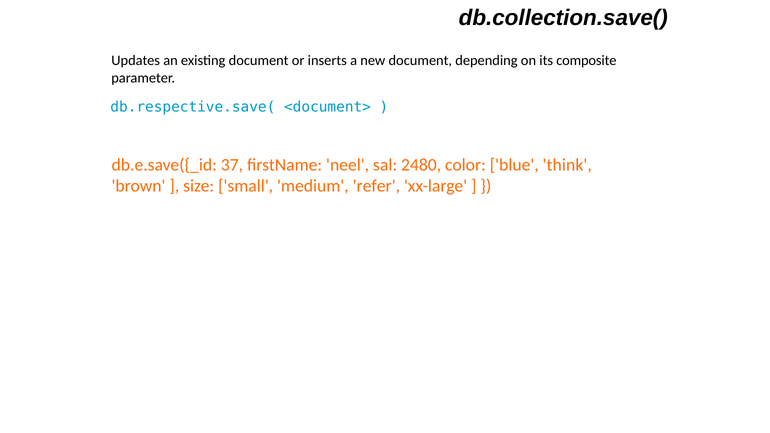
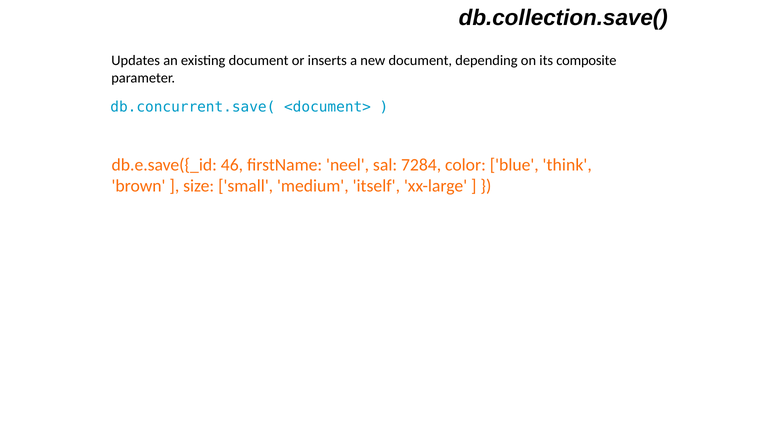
db.respective.save(: db.respective.save( -> db.concurrent.save(
37: 37 -> 46
2480: 2480 -> 7284
refer: refer -> itself
